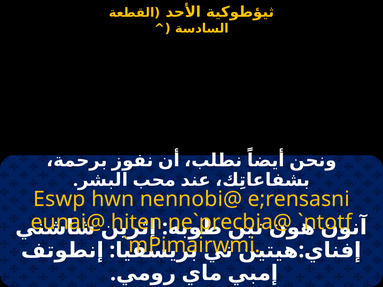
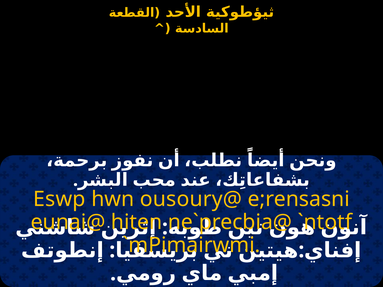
nennobi@: nennobi@ -> ousoury@
